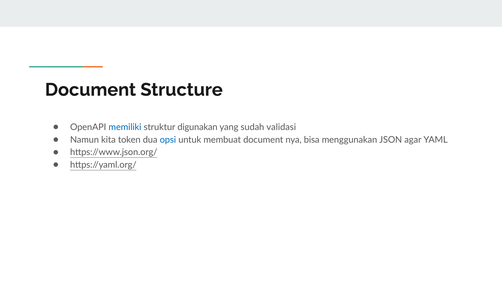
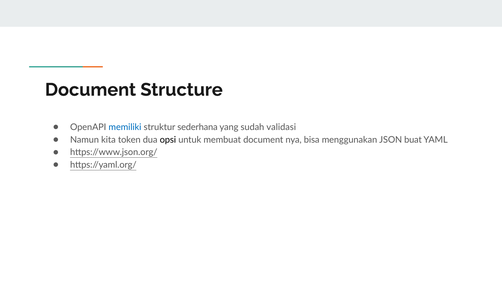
digunakan: digunakan -> sederhana
opsi colour: blue -> black
agar: agar -> buat
